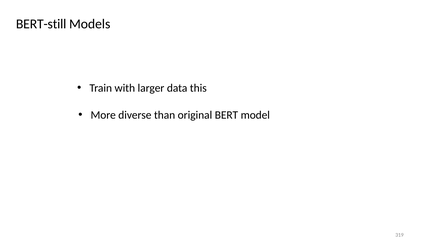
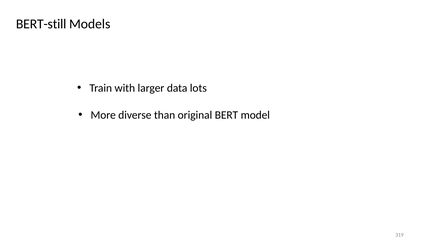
this: this -> lots
